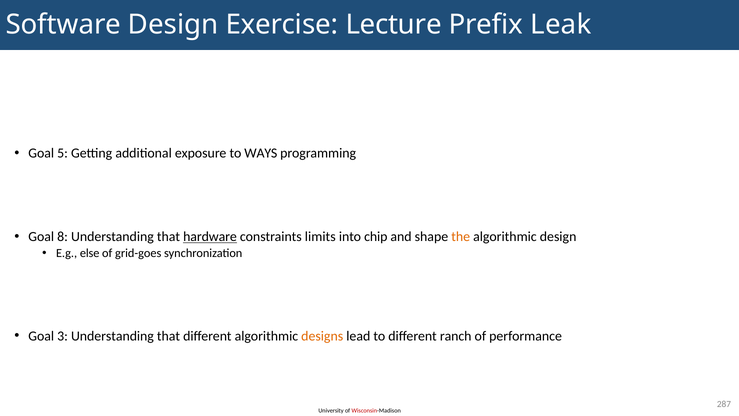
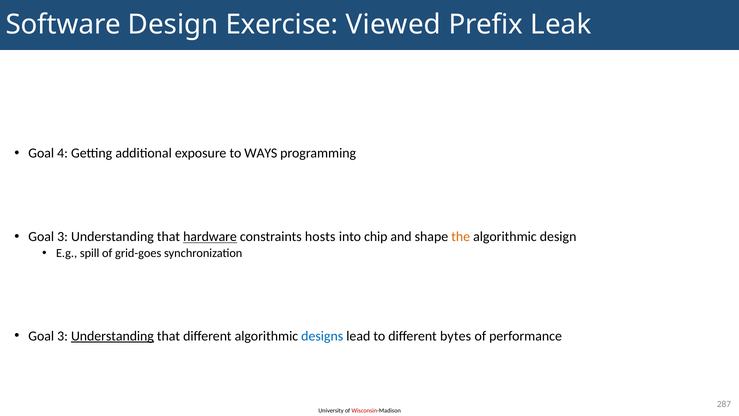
Lecture: Lecture -> Viewed
5: 5 -> 4
8 at (63, 237): 8 -> 3
limits: limits -> hosts
else: else -> spill
Understanding at (112, 336) underline: none -> present
designs colour: orange -> blue
ranch: ranch -> bytes
